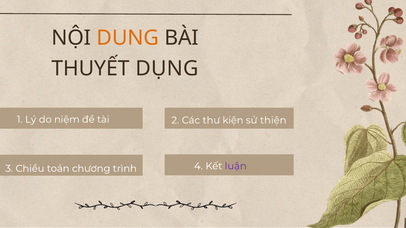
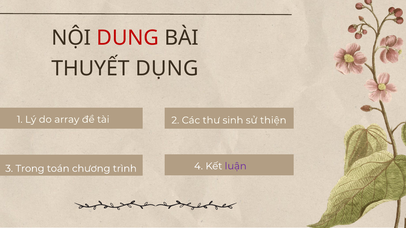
DUNG colour: orange -> red
niệm: niệm -> array
kiện: kiện -> sinh
Chiều: Chiều -> Trong
